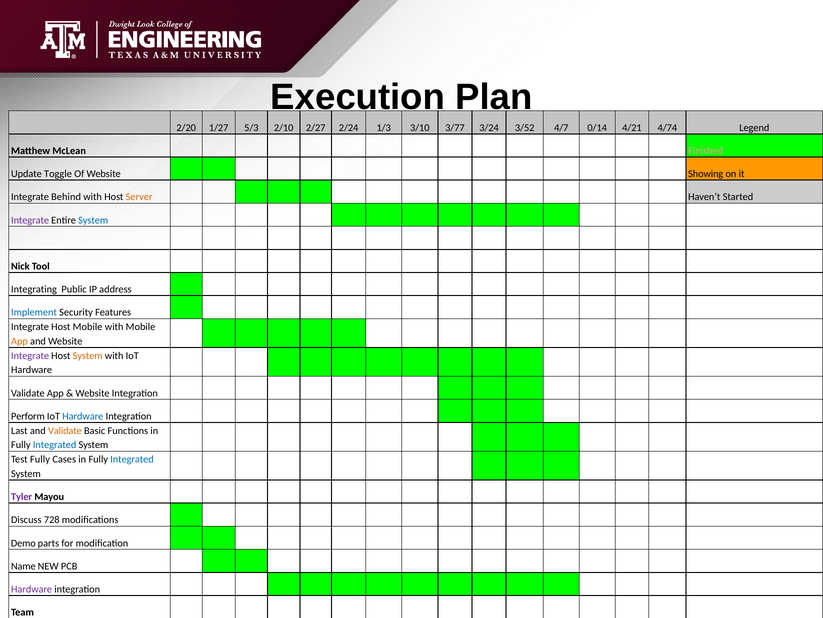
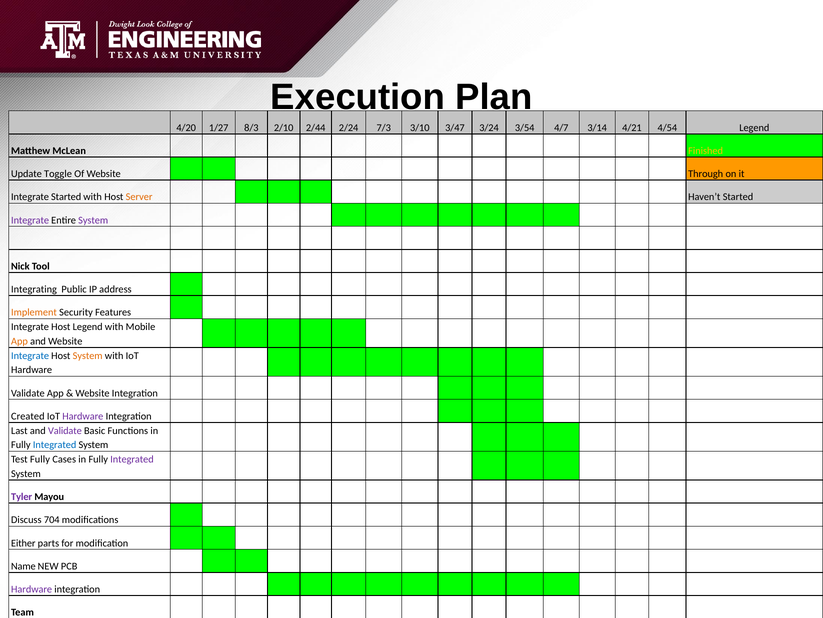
2/20: 2/20 -> 4/20
5/3: 5/3 -> 8/3
2/27: 2/27 -> 2/44
1/3: 1/3 -> 7/3
3/77: 3/77 -> 3/47
3/52: 3/52 -> 3/54
0/14: 0/14 -> 3/14
4/74: 4/74 -> 4/54
Finished colour: pink -> yellow
Showing: Showing -> Through
Integrate Behind: Behind -> Started
System at (93, 220) colour: blue -> purple
Implement colour: blue -> orange
Host Mobile: Mobile -> Legend
Integrate at (30, 355) colour: purple -> blue
Perform: Perform -> Created
Hardware at (83, 416) colour: blue -> purple
Validate at (65, 430) colour: orange -> purple
Integrated at (132, 459) colour: blue -> purple
728: 728 -> 704
Demo at (23, 542): Demo -> Either
